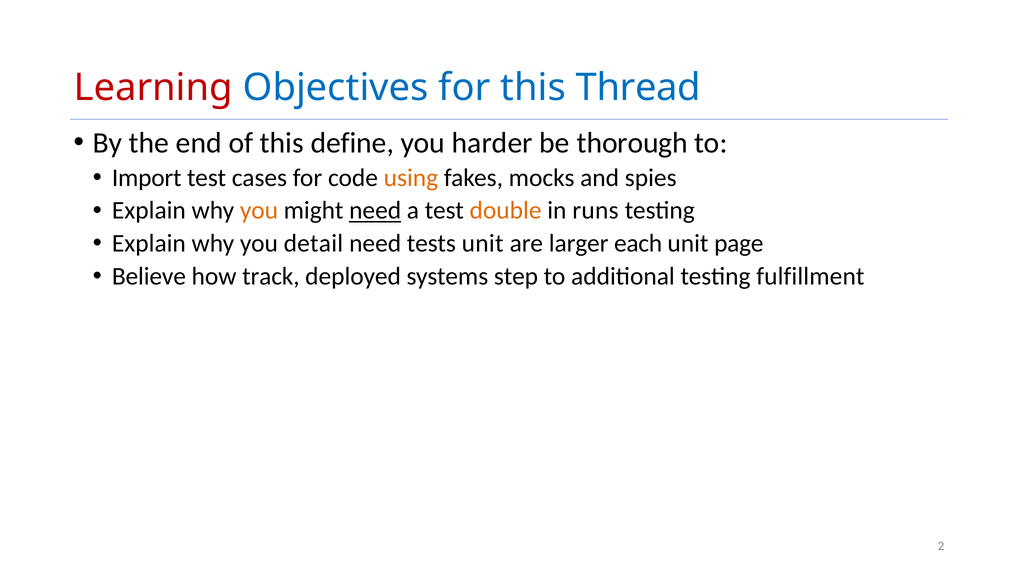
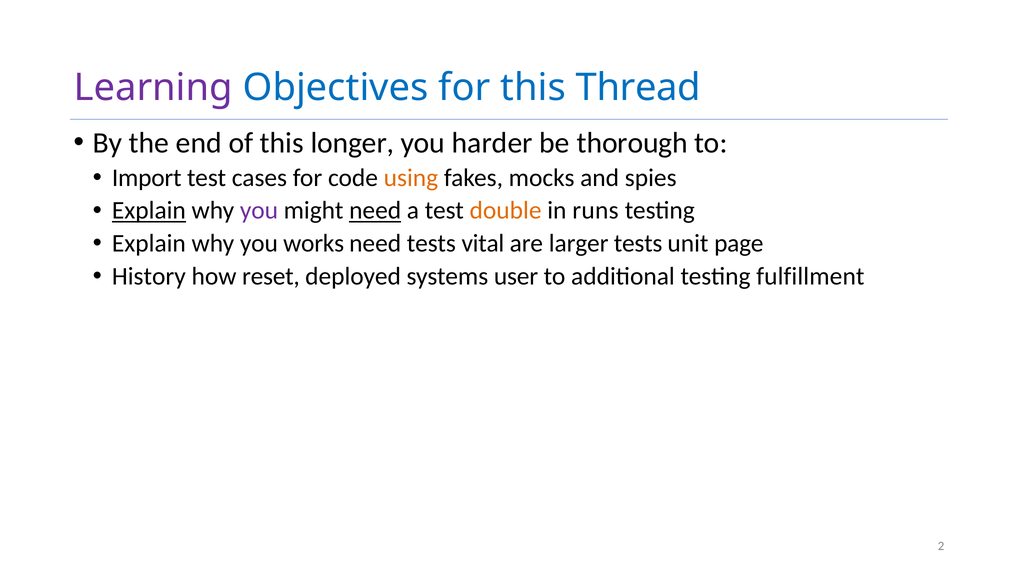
Learning colour: red -> purple
define: define -> longer
Explain at (149, 211) underline: none -> present
you at (259, 211) colour: orange -> purple
detail: detail -> works
tests unit: unit -> vital
larger each: each -> tests
Believe: Believe -> History
track: track -> reset
step: step -> user
